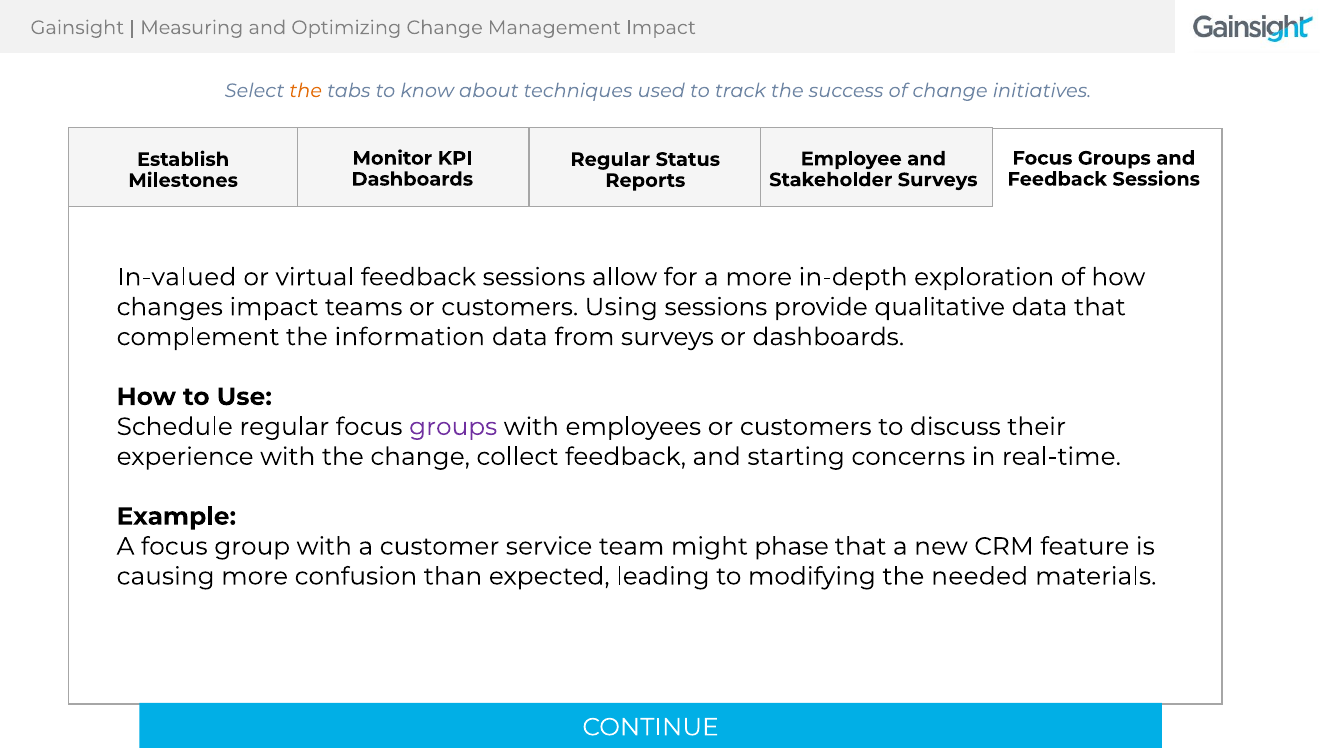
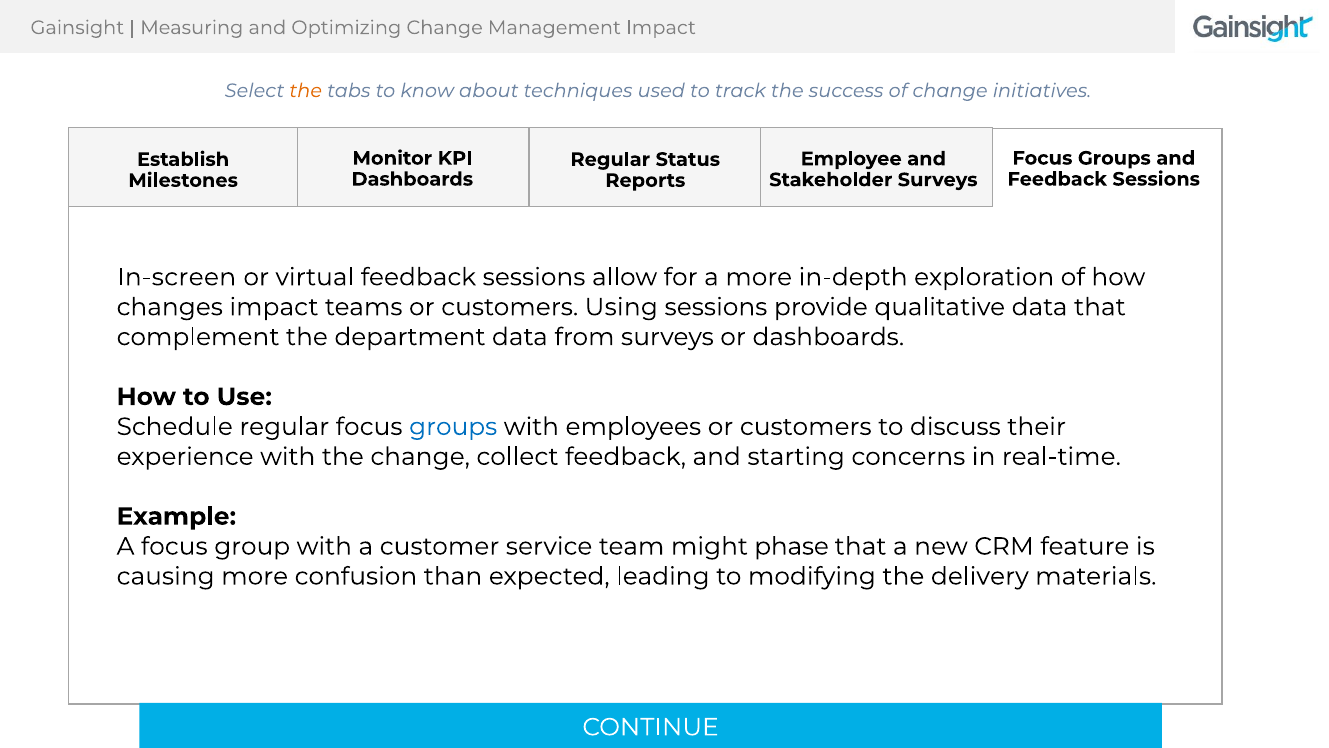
In-valued: In-valued -> In-screen
information: information -> department
groups at (453, 426) colour: purple -> blue
needed: needed -> delivery
